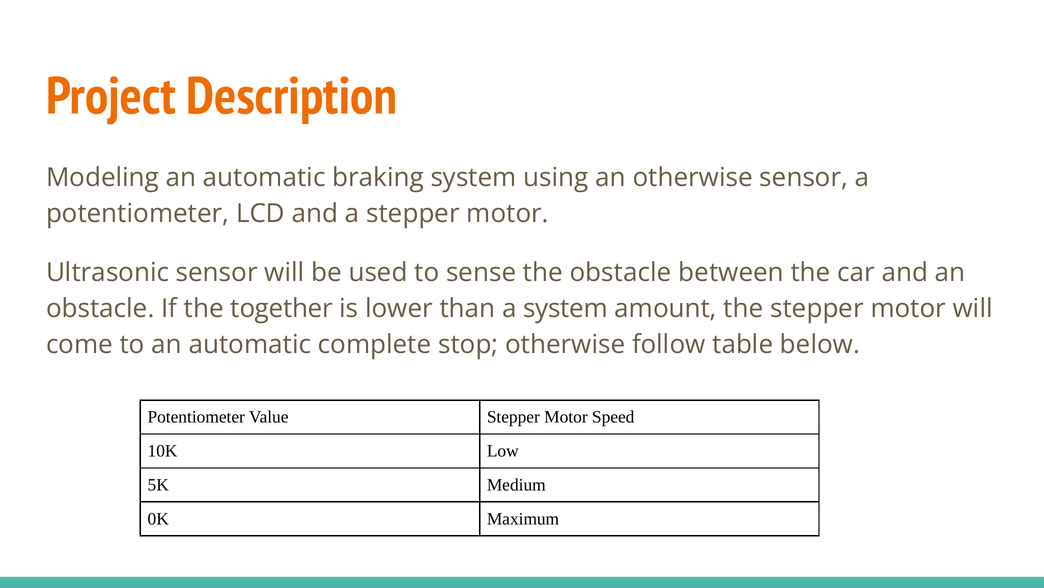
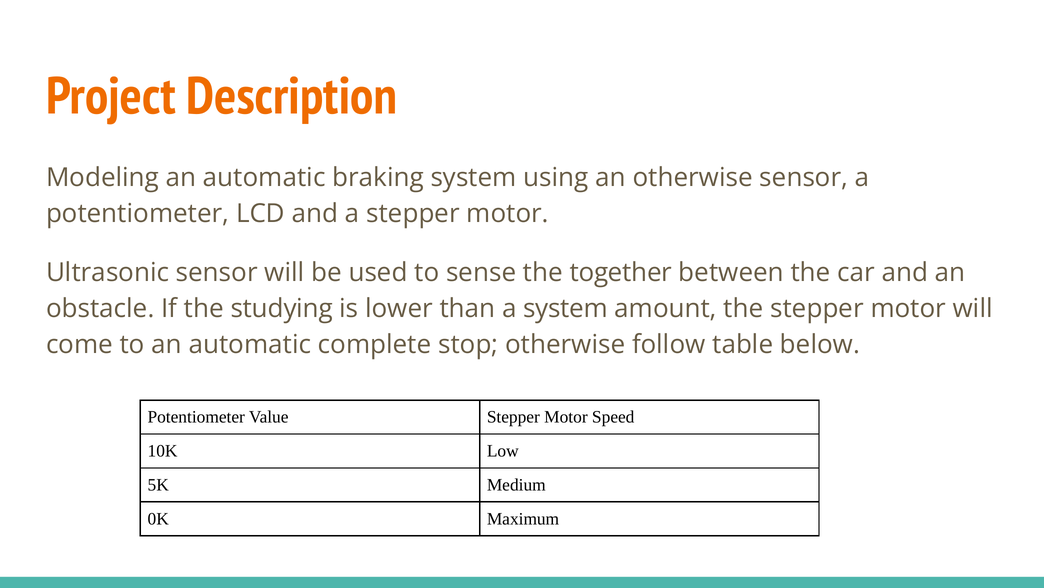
the obstacle: obstacle -> together
together: together -> studying
